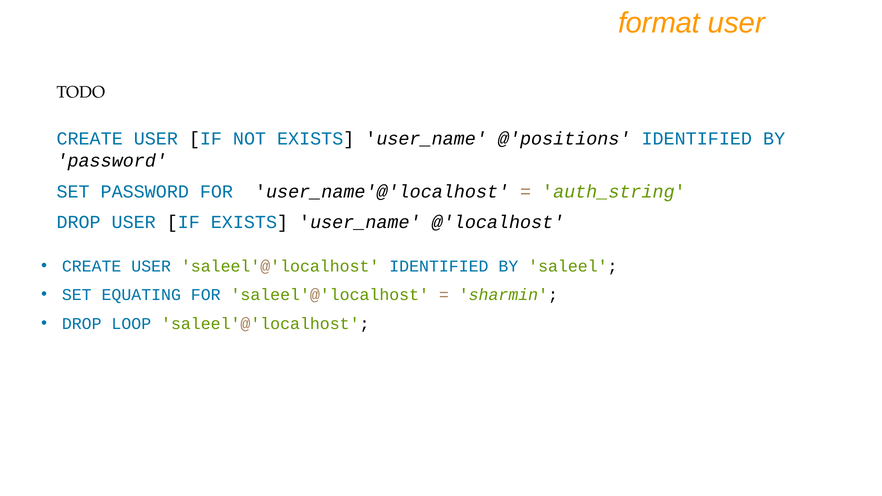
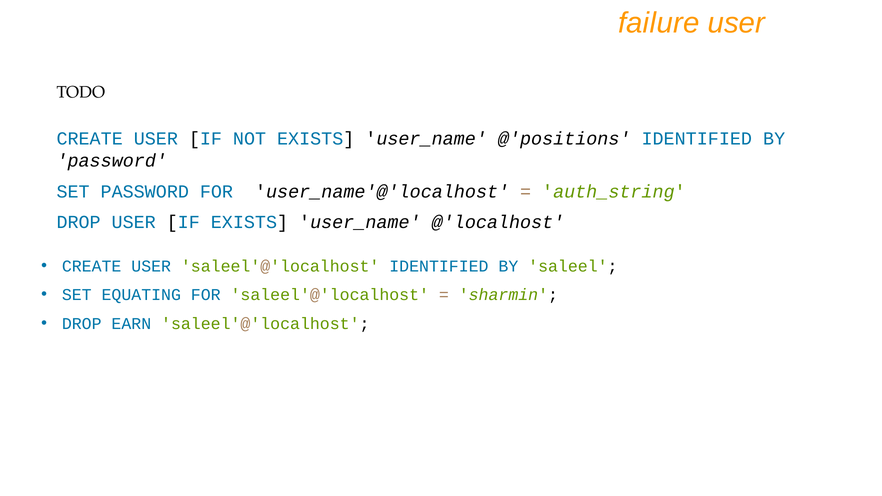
format: format -> failure
LOOP: LOOP -> EARN
